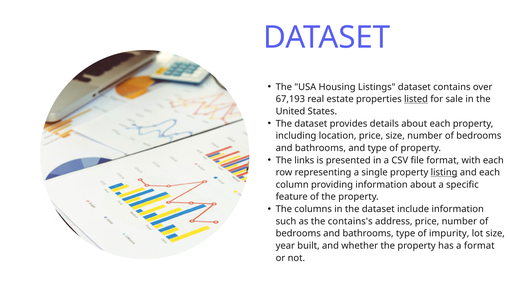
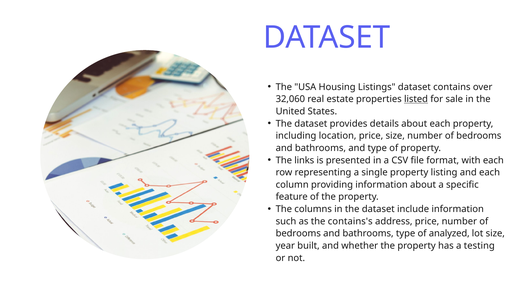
67,193: 67,193 -> 32,060
listing underline: present -> none
impurity: impurity -> analyzed
a format: format -> testing
